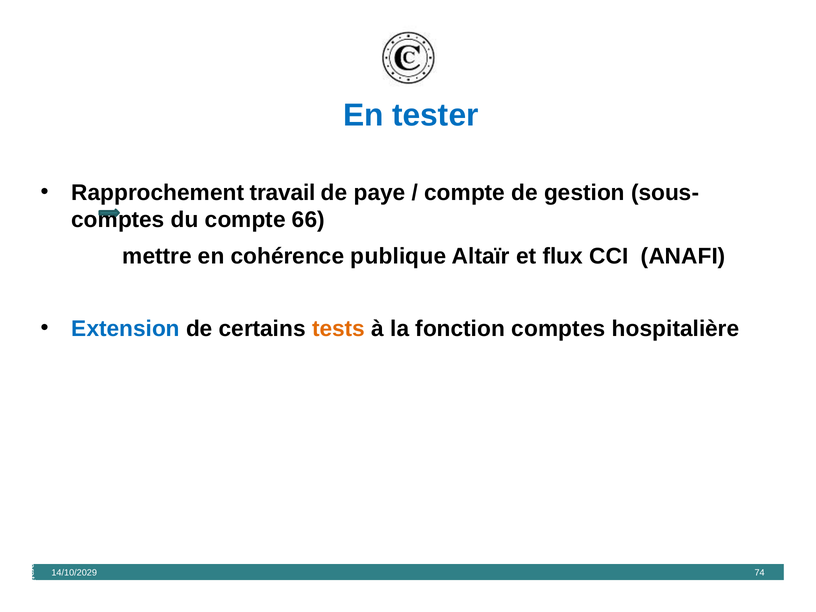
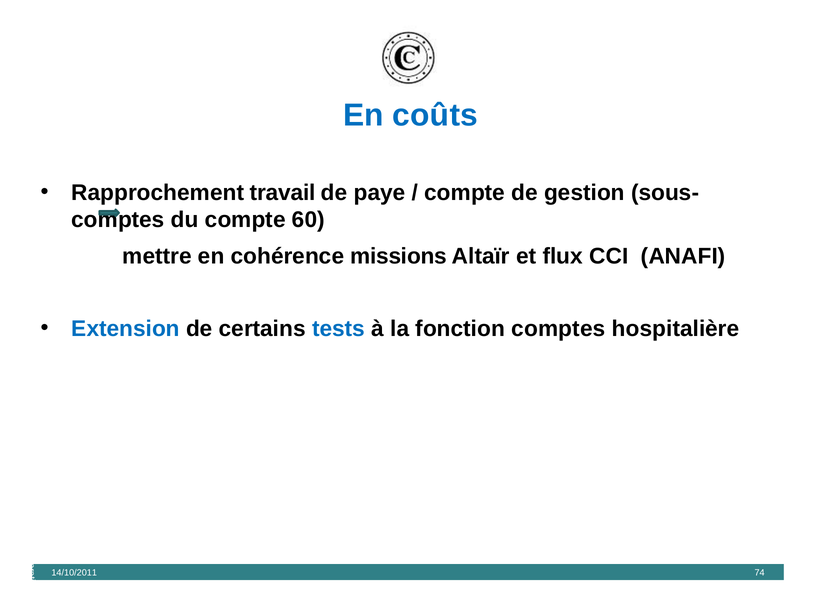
tester: tester -> coûts
66: 66 -> 60
publique: publique -> missions
tests colour: orange -> blue
14/10/2029: 14/10/2029 -> 14/10/2011
